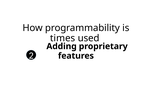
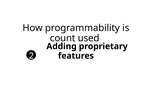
times: times -> count
